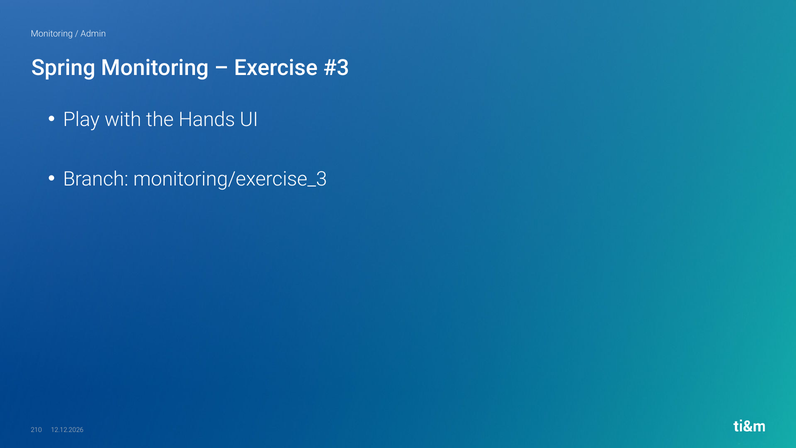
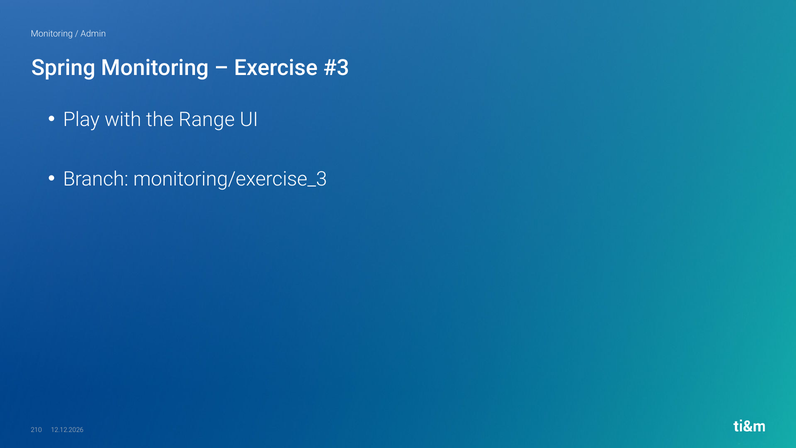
Hands: Hands -> Range
